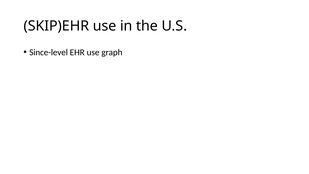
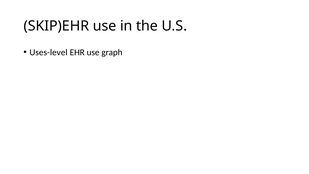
Since-level: Since-level -> Uses-level
